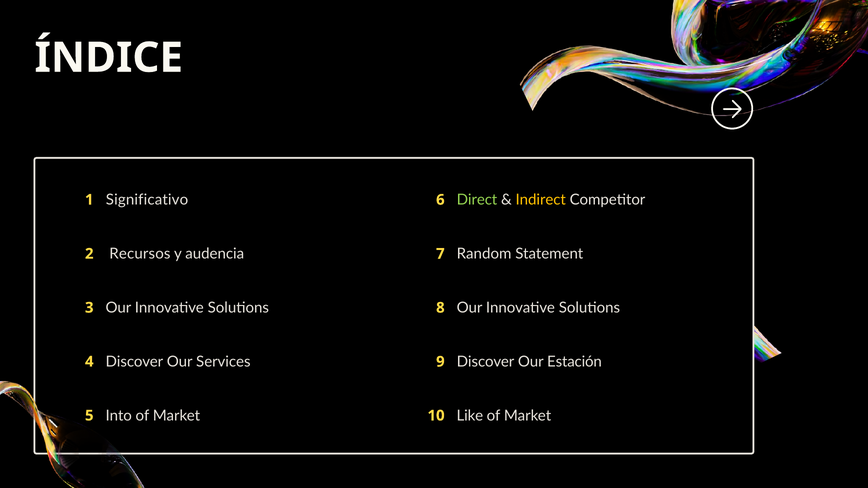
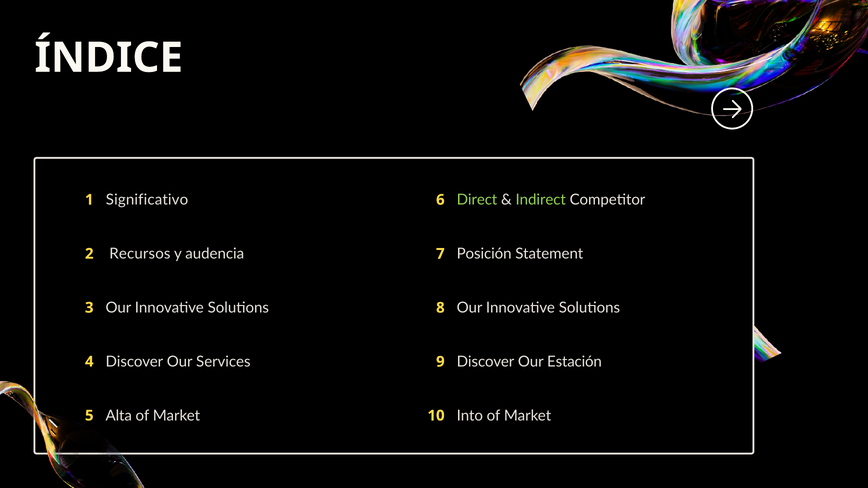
Indirect colour: yellow -> light green
Random: Random -> Posición
Into: Into -> Alta
Like: Like -> Into
